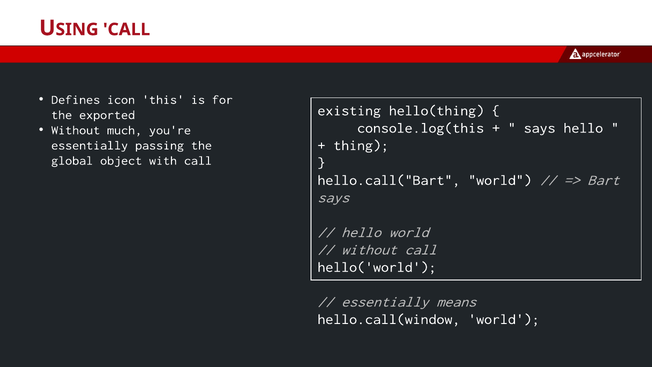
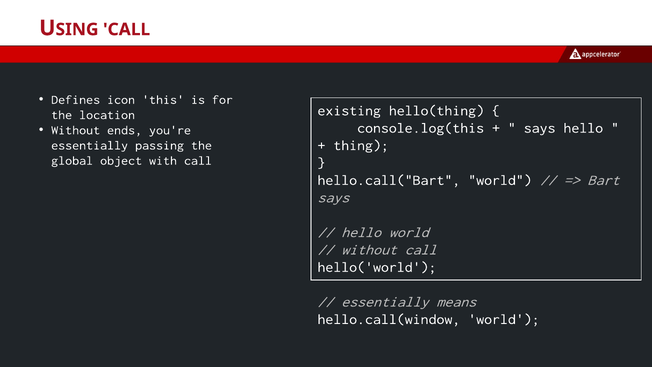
exported: exported -> location
much: much -> ends
